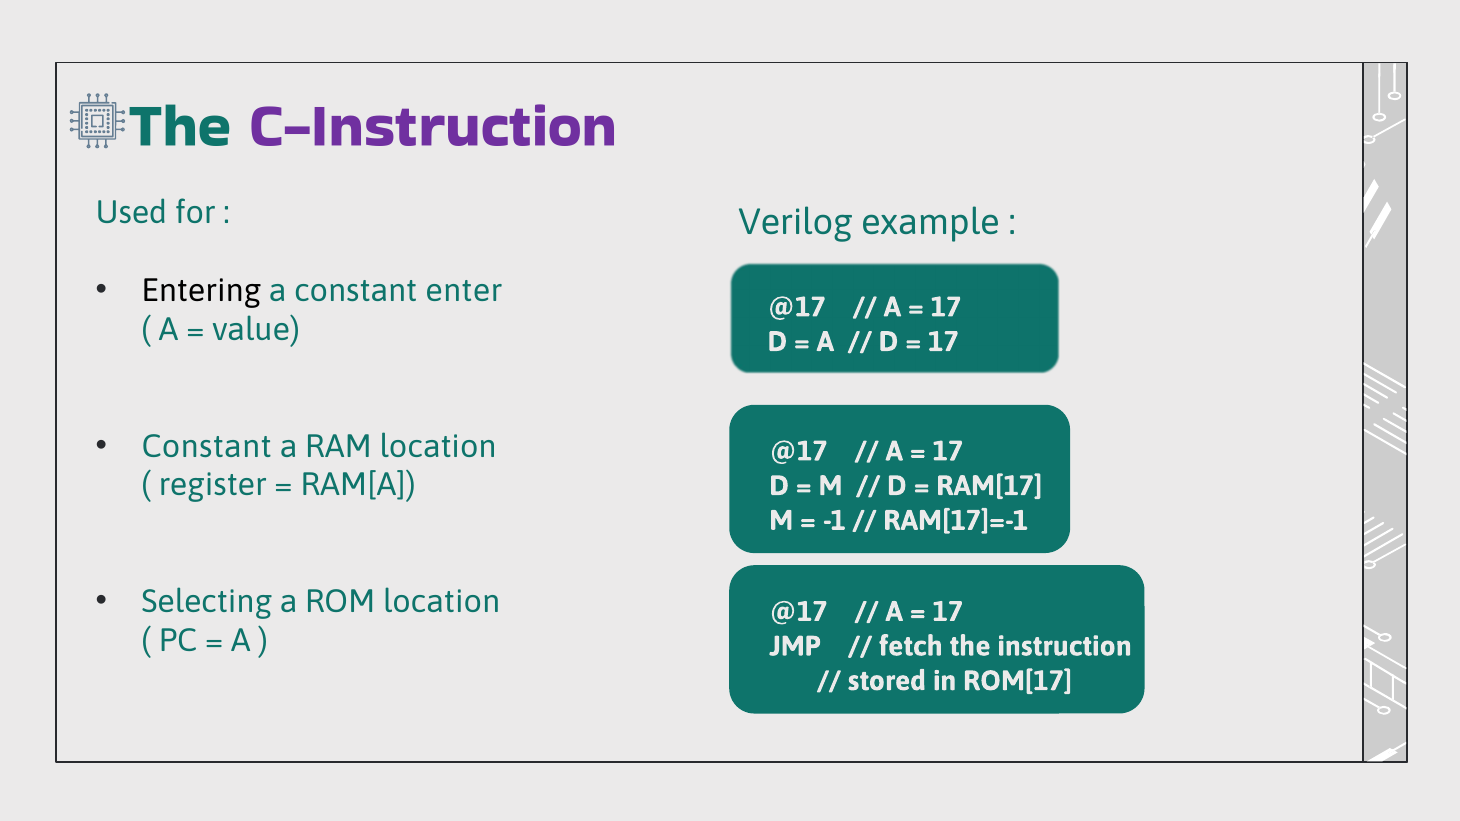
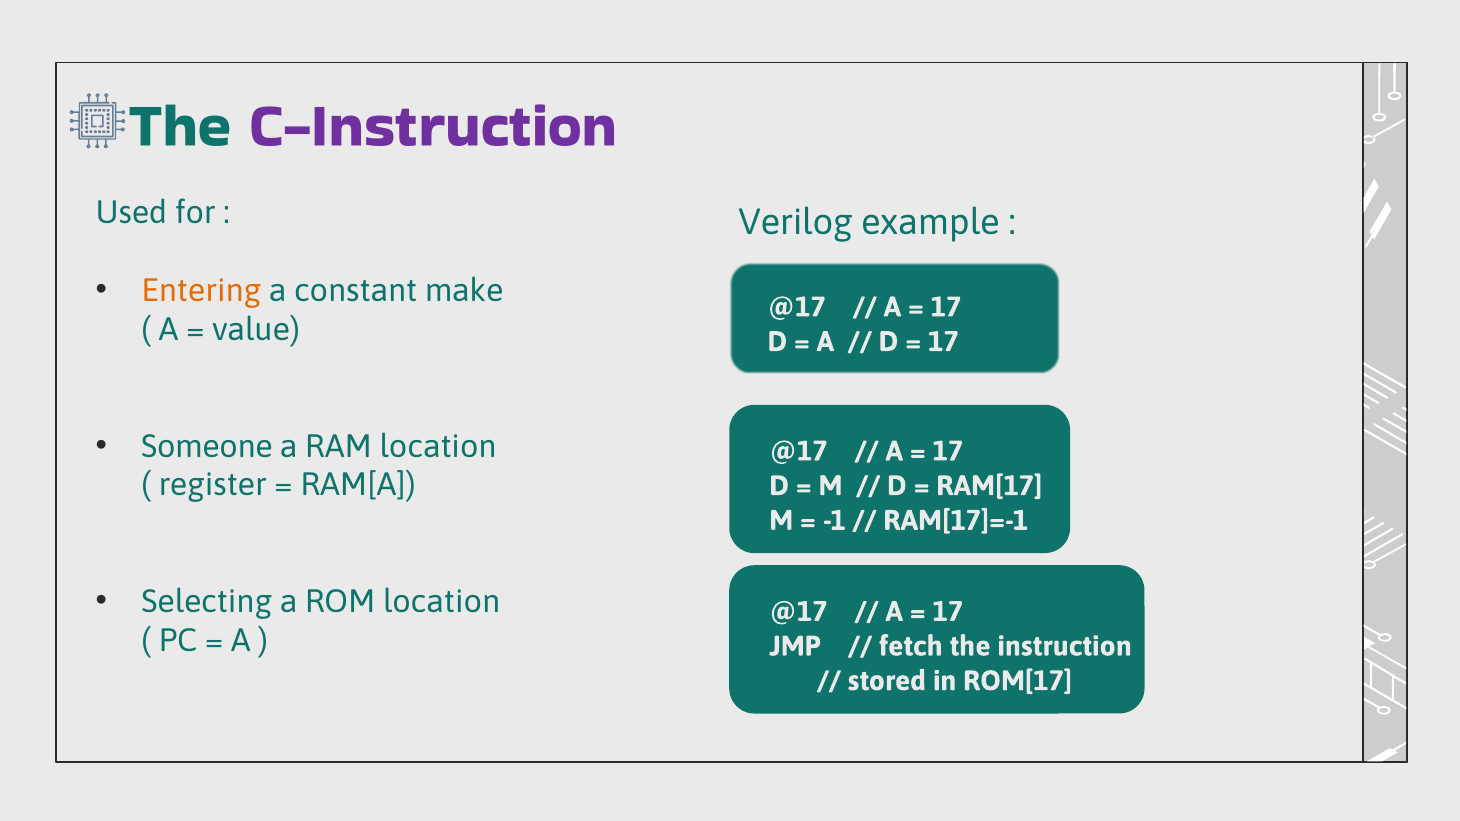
Entering colour: black -> orange
enter: enter -> make
Constant at (207, 447): Constant -> Someone
